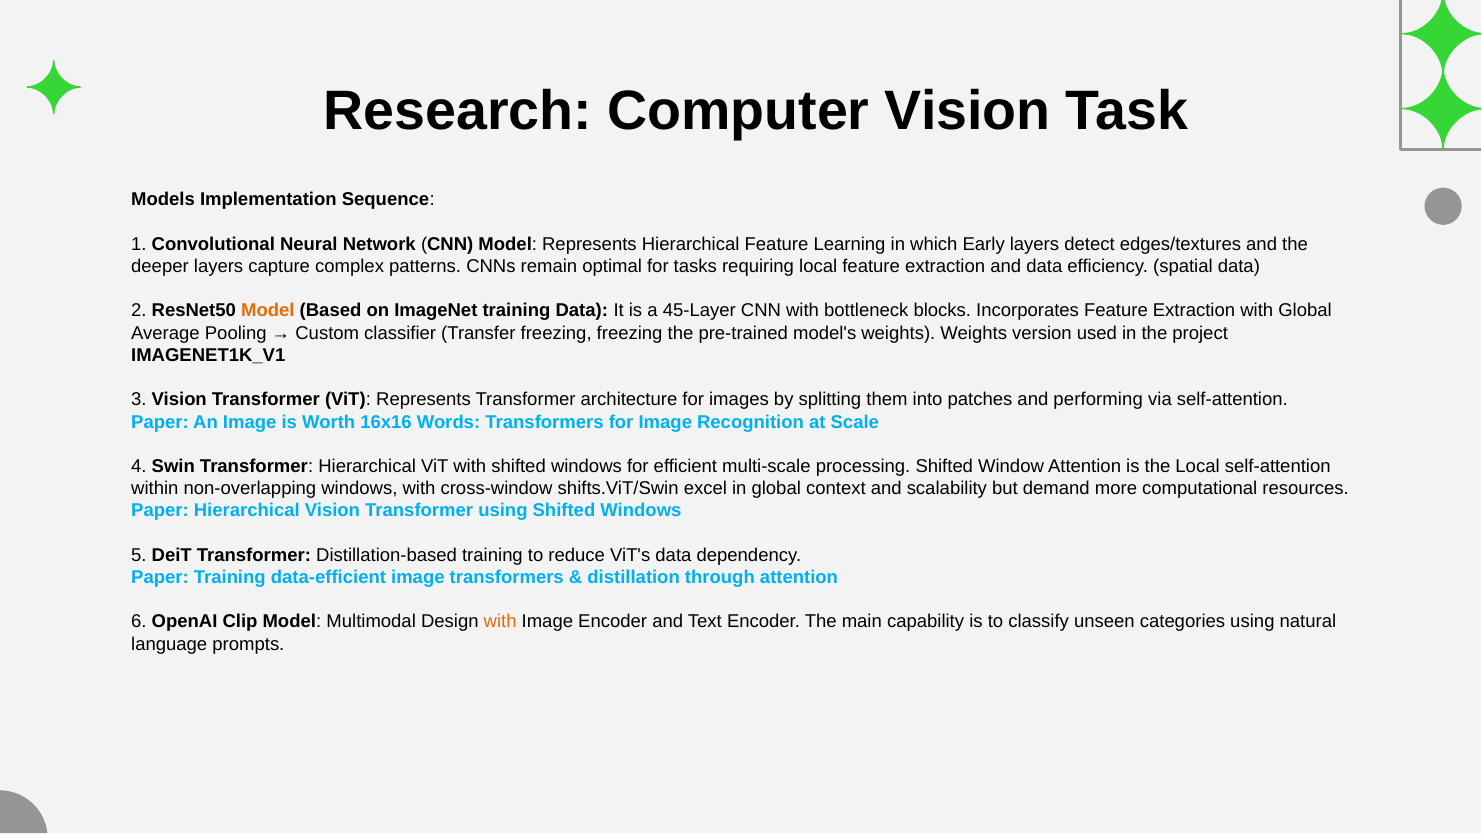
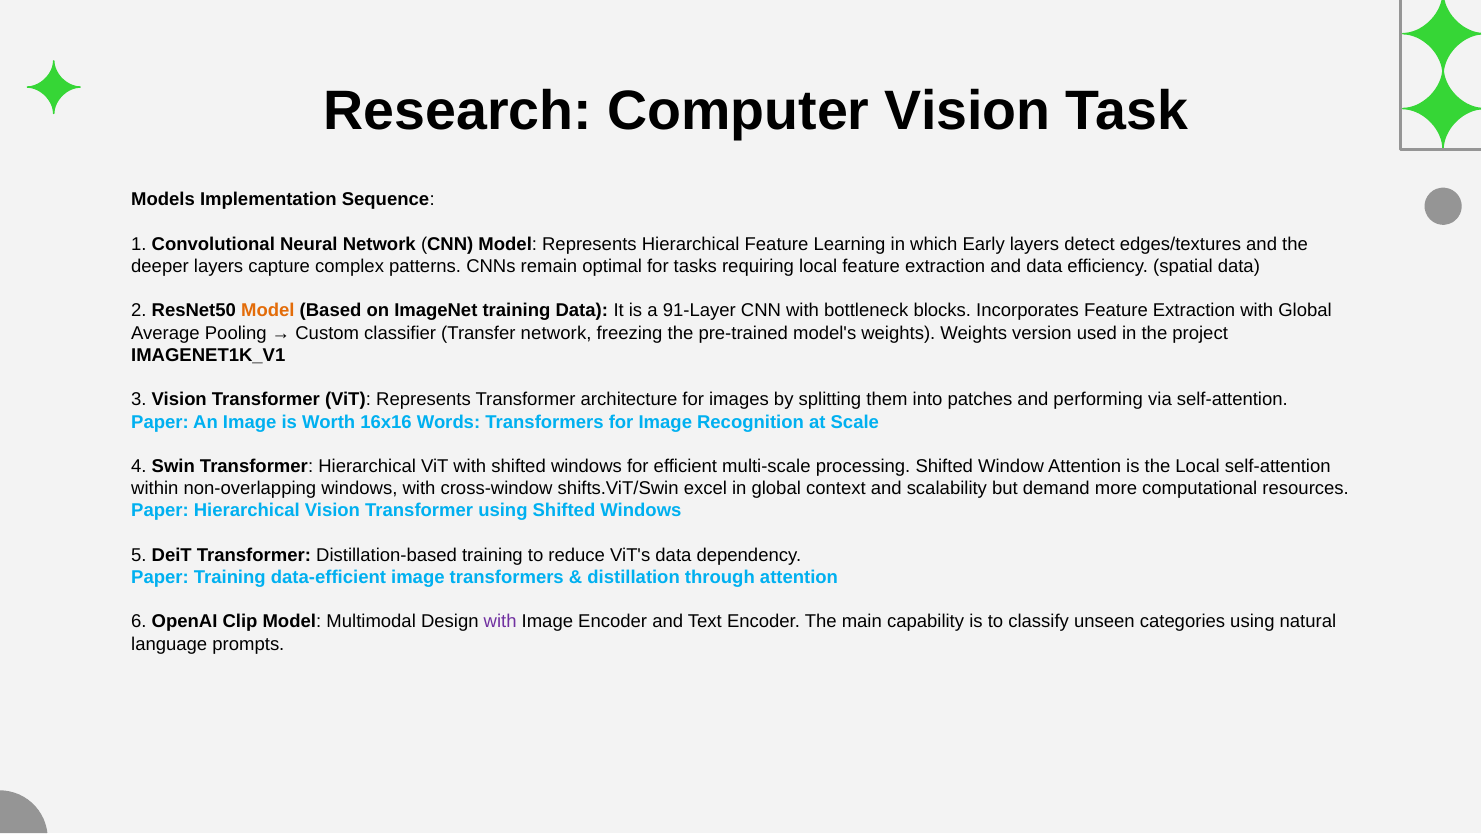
45-Layer: 45-Layer -> 91-Layer
Transfer freezing: freezing -> network
with at (500, 622) colour: orange -> purple
